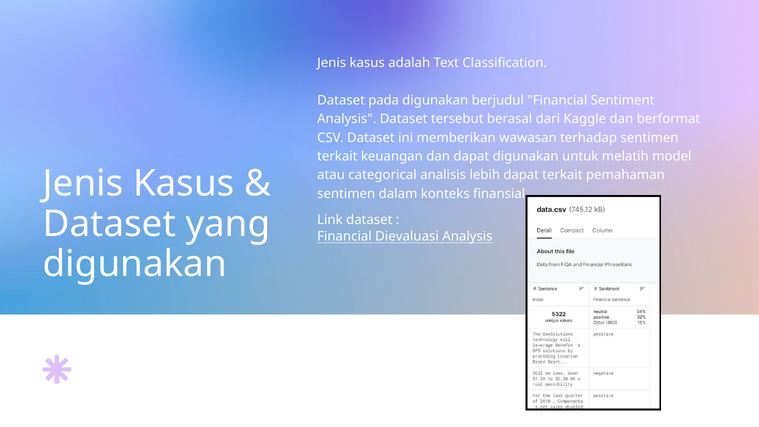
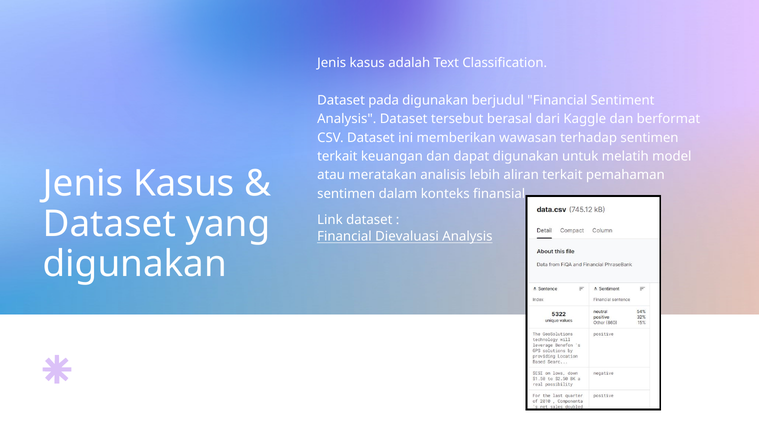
categorical: categorical -> meratakan
lebih dapat: dapat -> aliran
